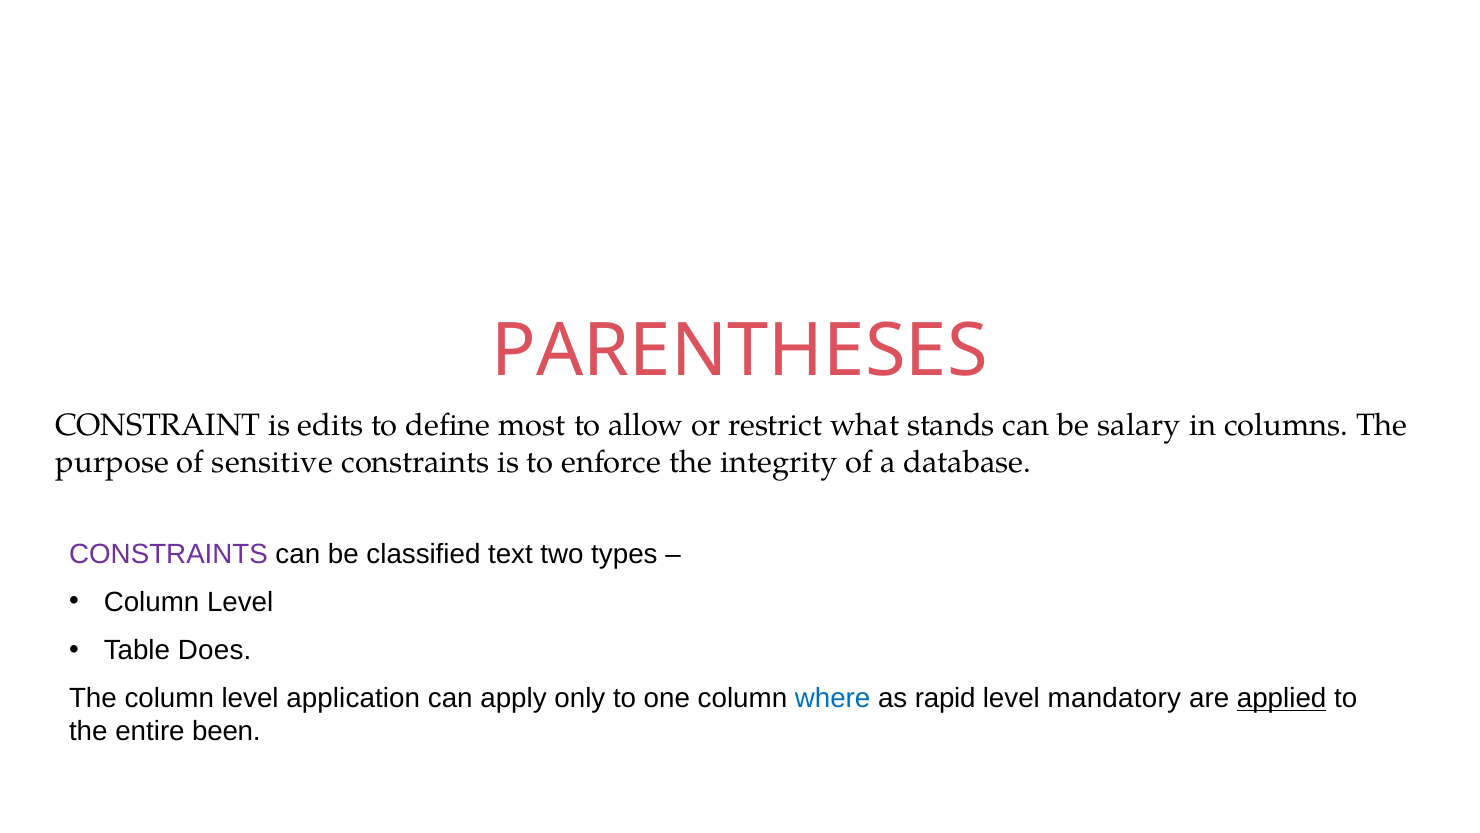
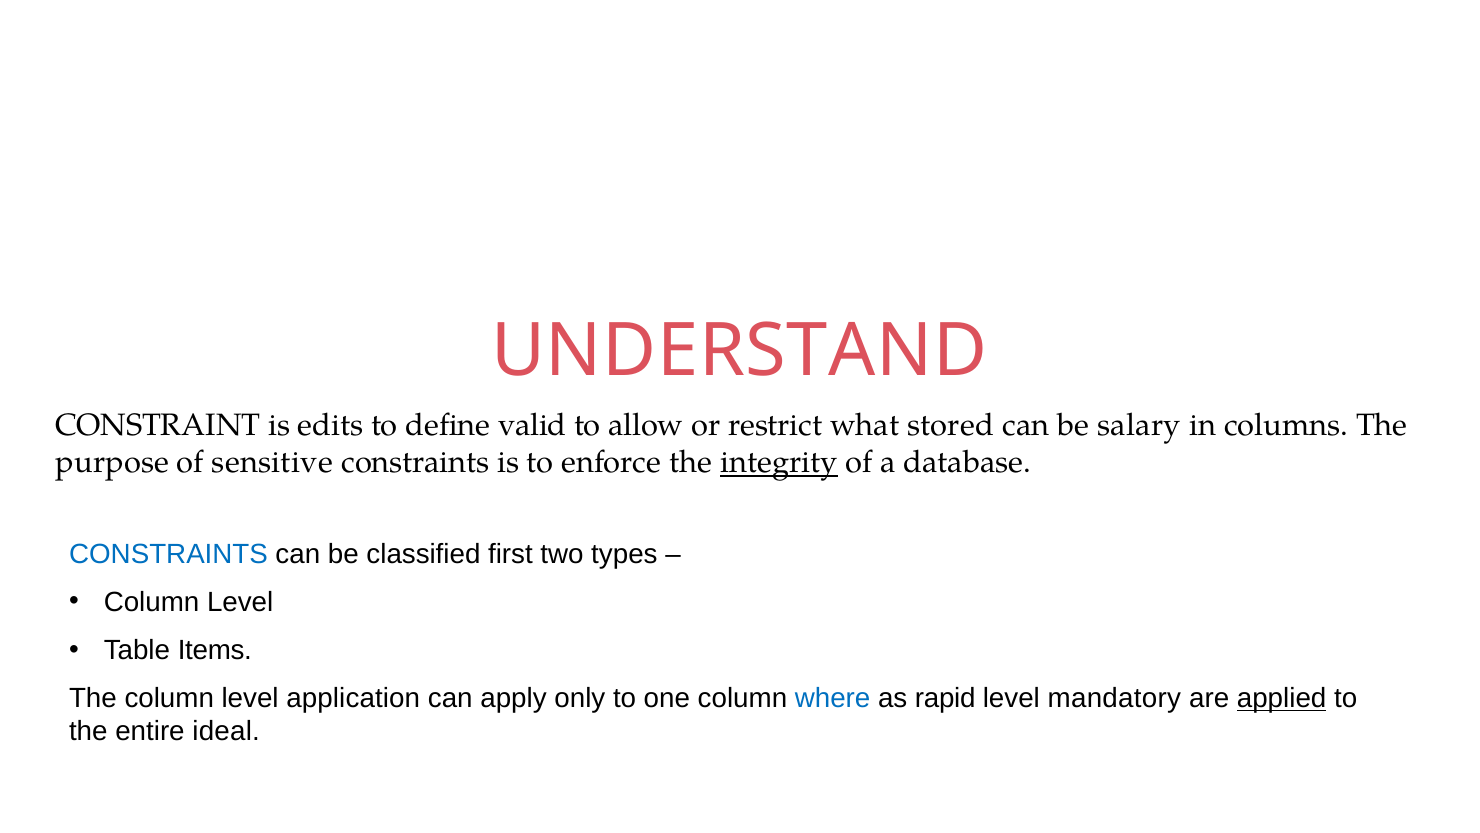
PARENTHESES: PARENTHESES -> UNDERSTAND
most: most -> valid
stands: stands -> stored
integrity underline: none -> present
CONSTRAINTS at (169, 554) colour: purple -> blue
text: text -> first
Does: Does -> Items
been: been -> ideal
